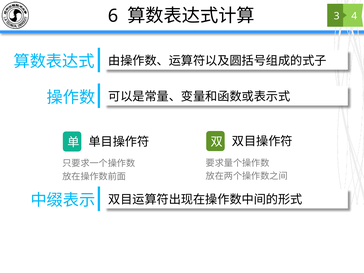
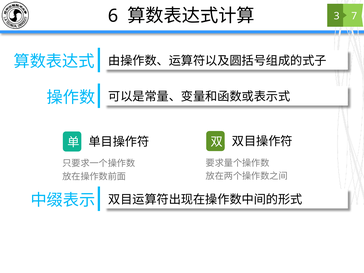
4: 4 -> 7
